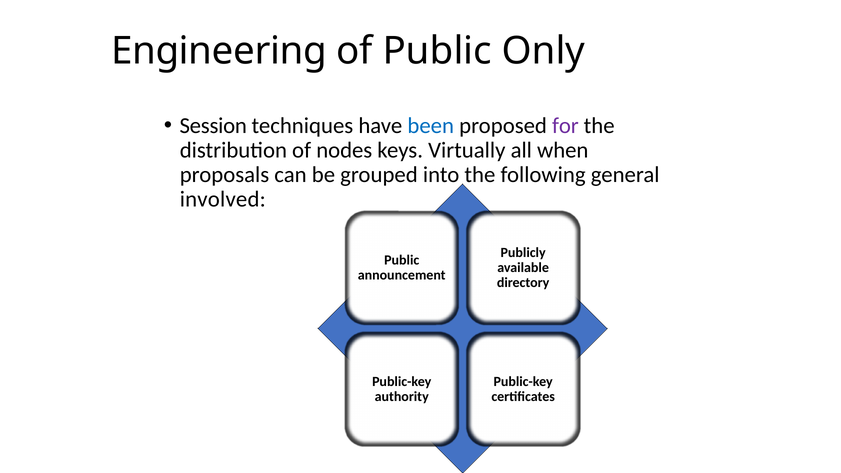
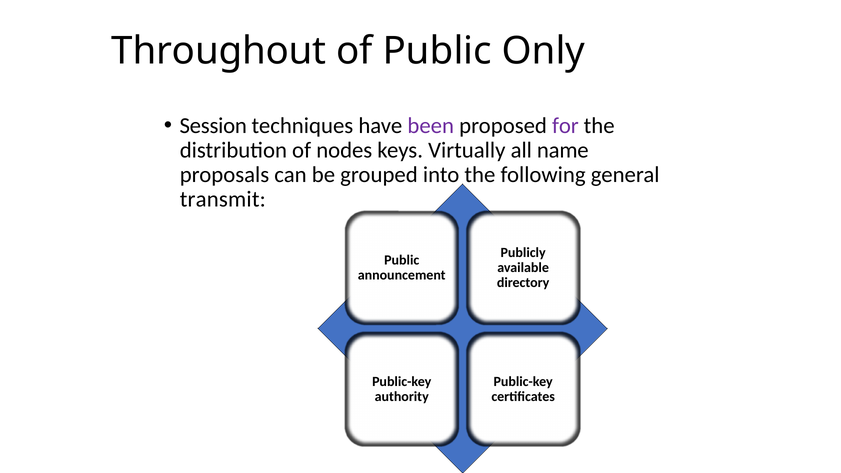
Engineering: Engineering -> Throughout
been colour: blue -> purple
when: when -> name
involved: involved -> transmit
